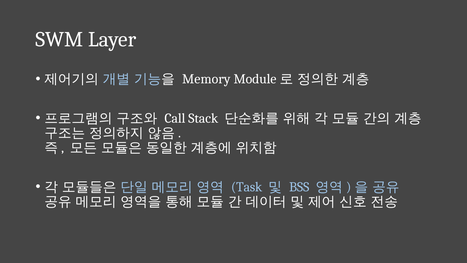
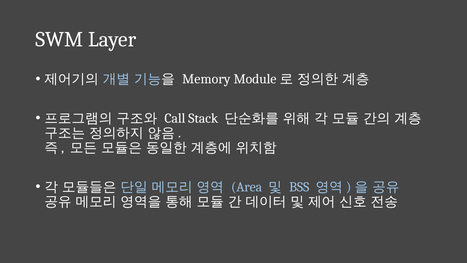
Task: Task -> Area
